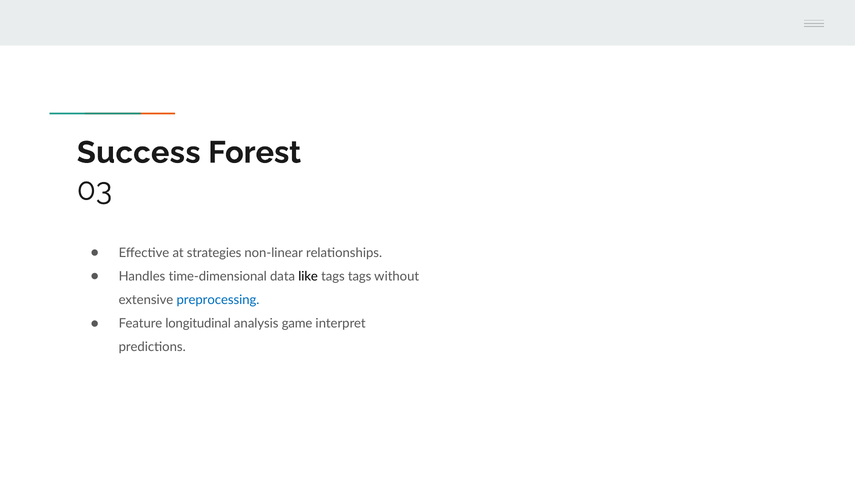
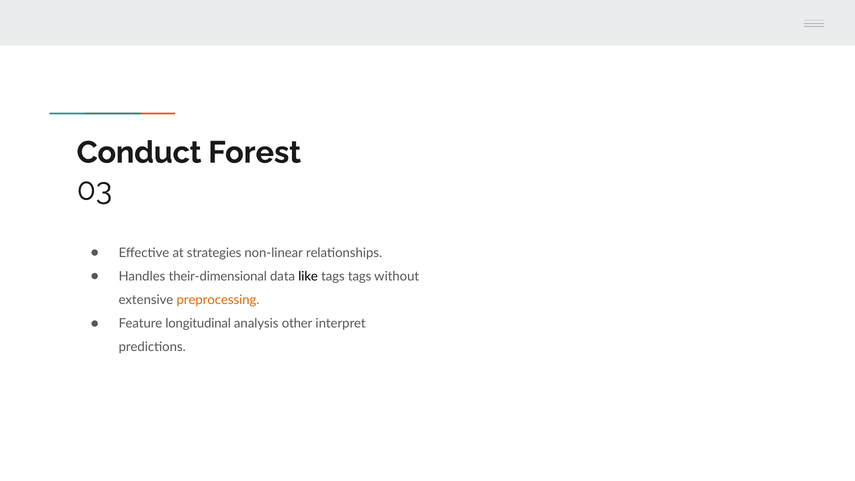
Success: Success -> Conduct
time-dimensional: time-dimensional -> their-dimensional
preprocessing colour: blue -> orange
game: game -> other
